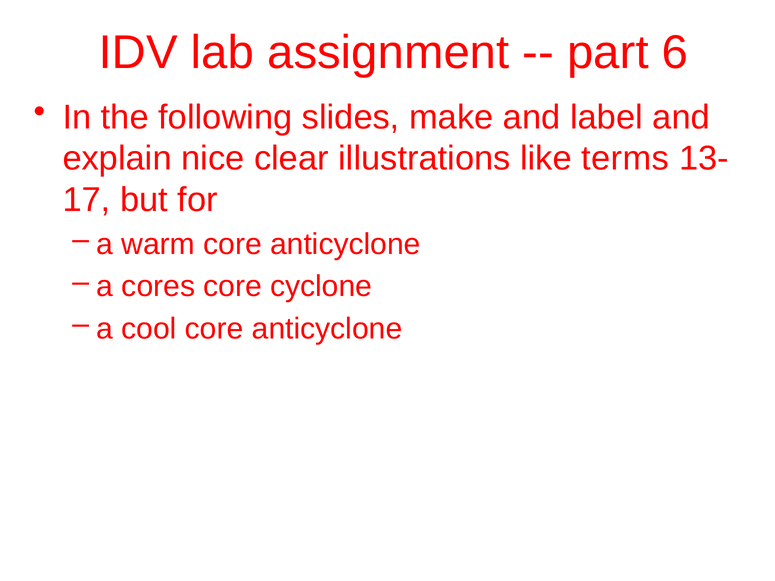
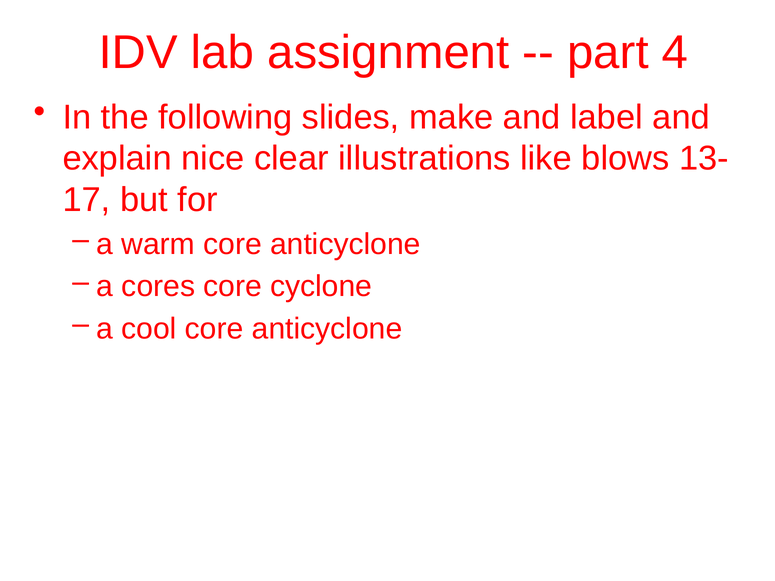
6: 6 -> 4
terms: terms -> blows
